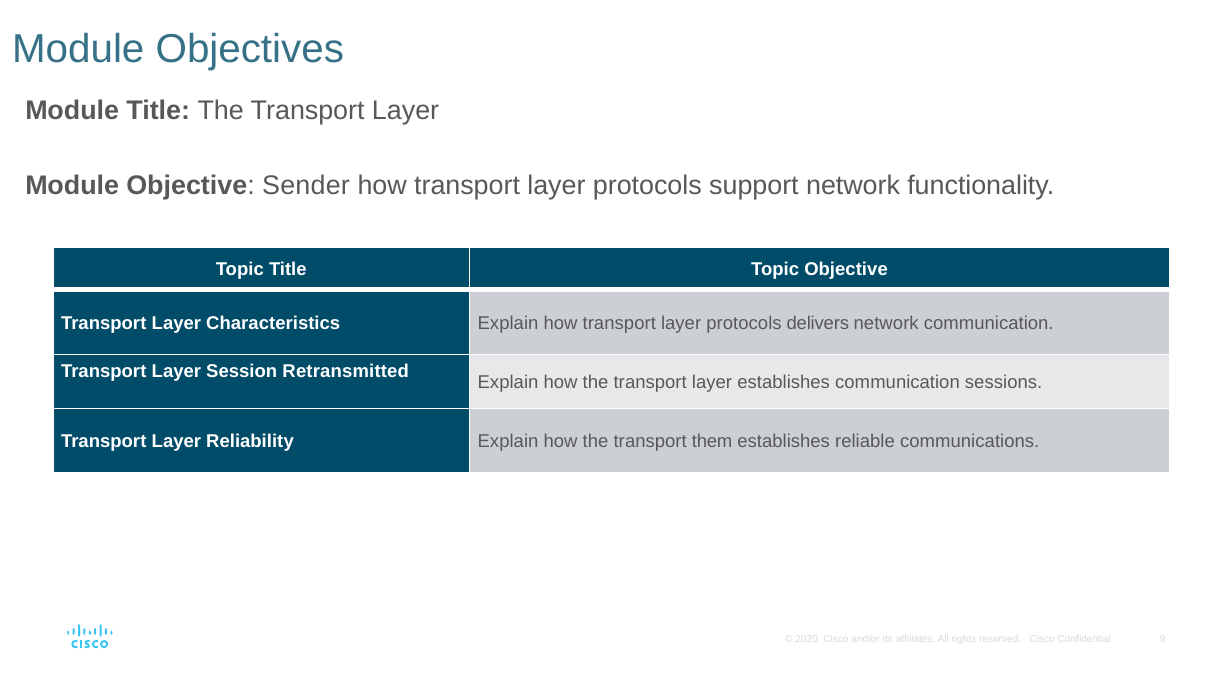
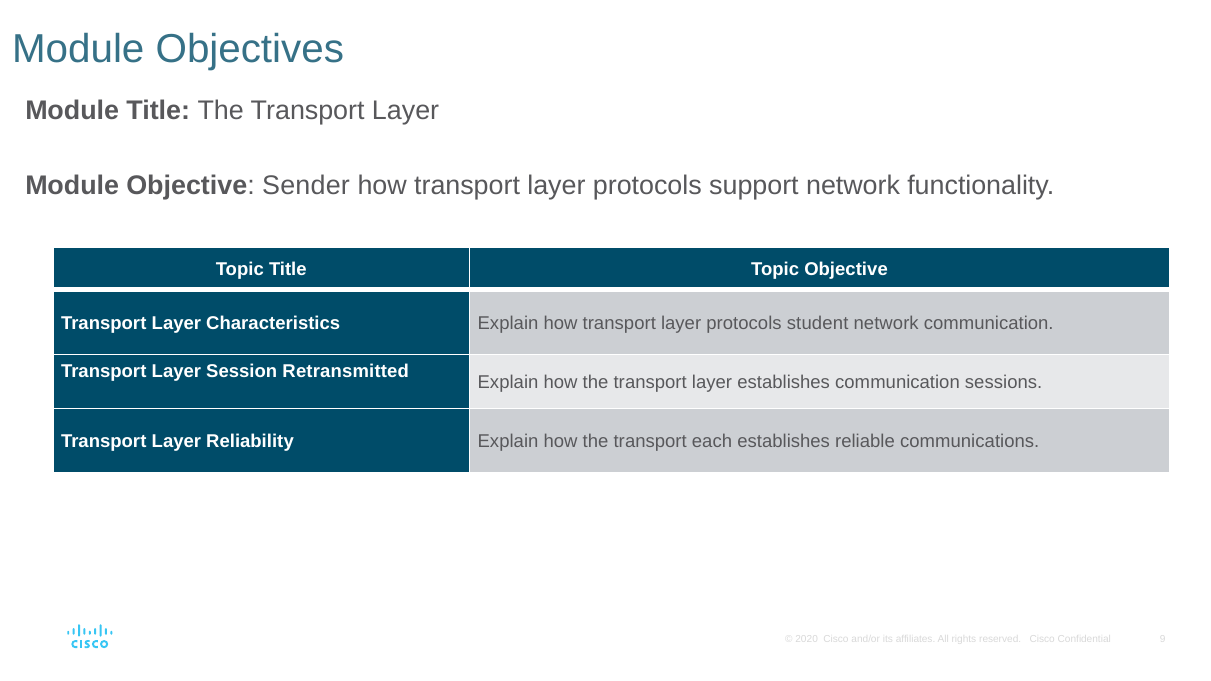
delivers: delivers -> student
them: them -> each
